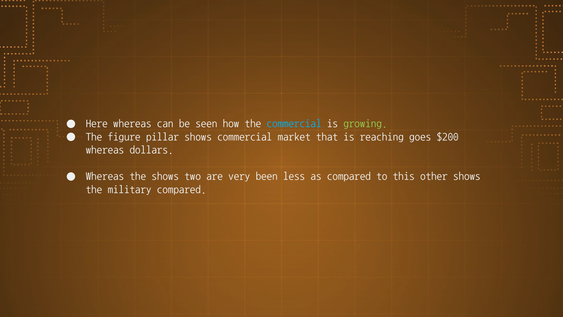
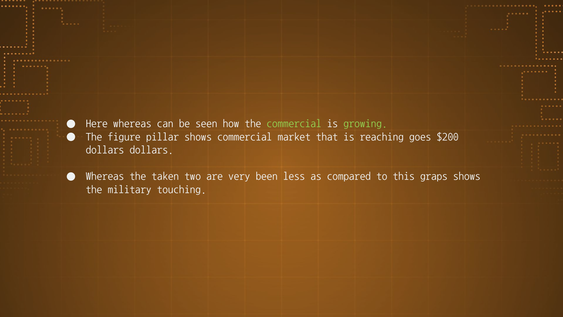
commercial at (294, 123) colour: light blue -> light green
whereas at (105, 149): whereas -> dollars
the shows: shows -> taken
other: other -> graps
military compared: compared -> touching
